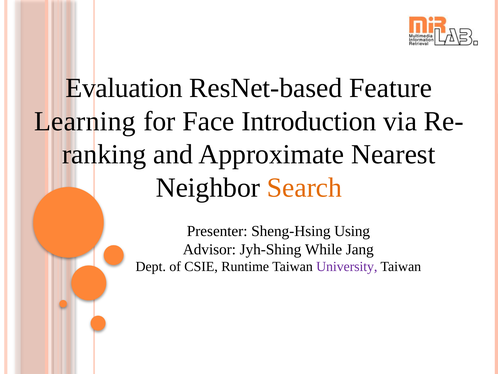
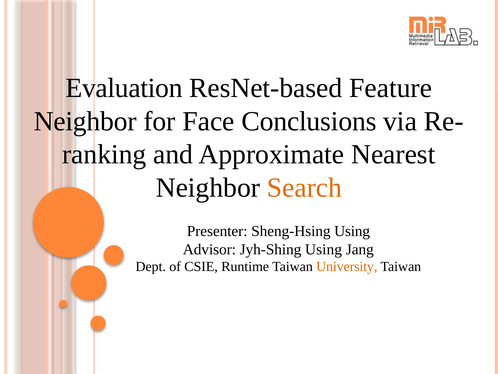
Learning at (85, 121): Learning -> Neighbor
Introduction: Introduction -> Conclusions
Jyh-Shing While: While -> Using
University colour: purple -> orange
